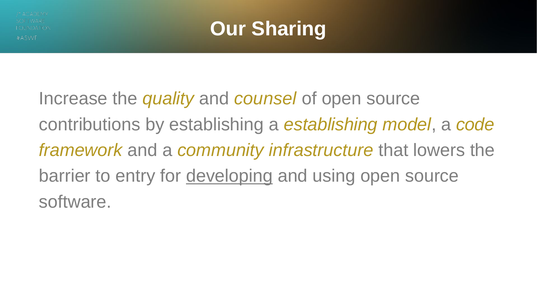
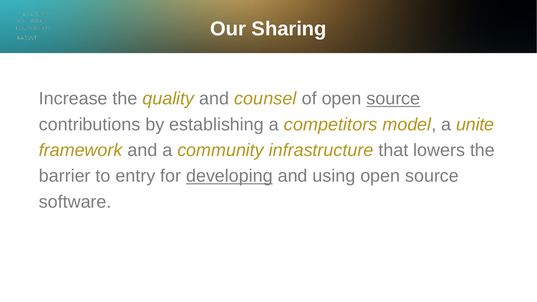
source at (393, 99) underline: none -> present
a establishing: establishing -> competitors
code: code -> unite
